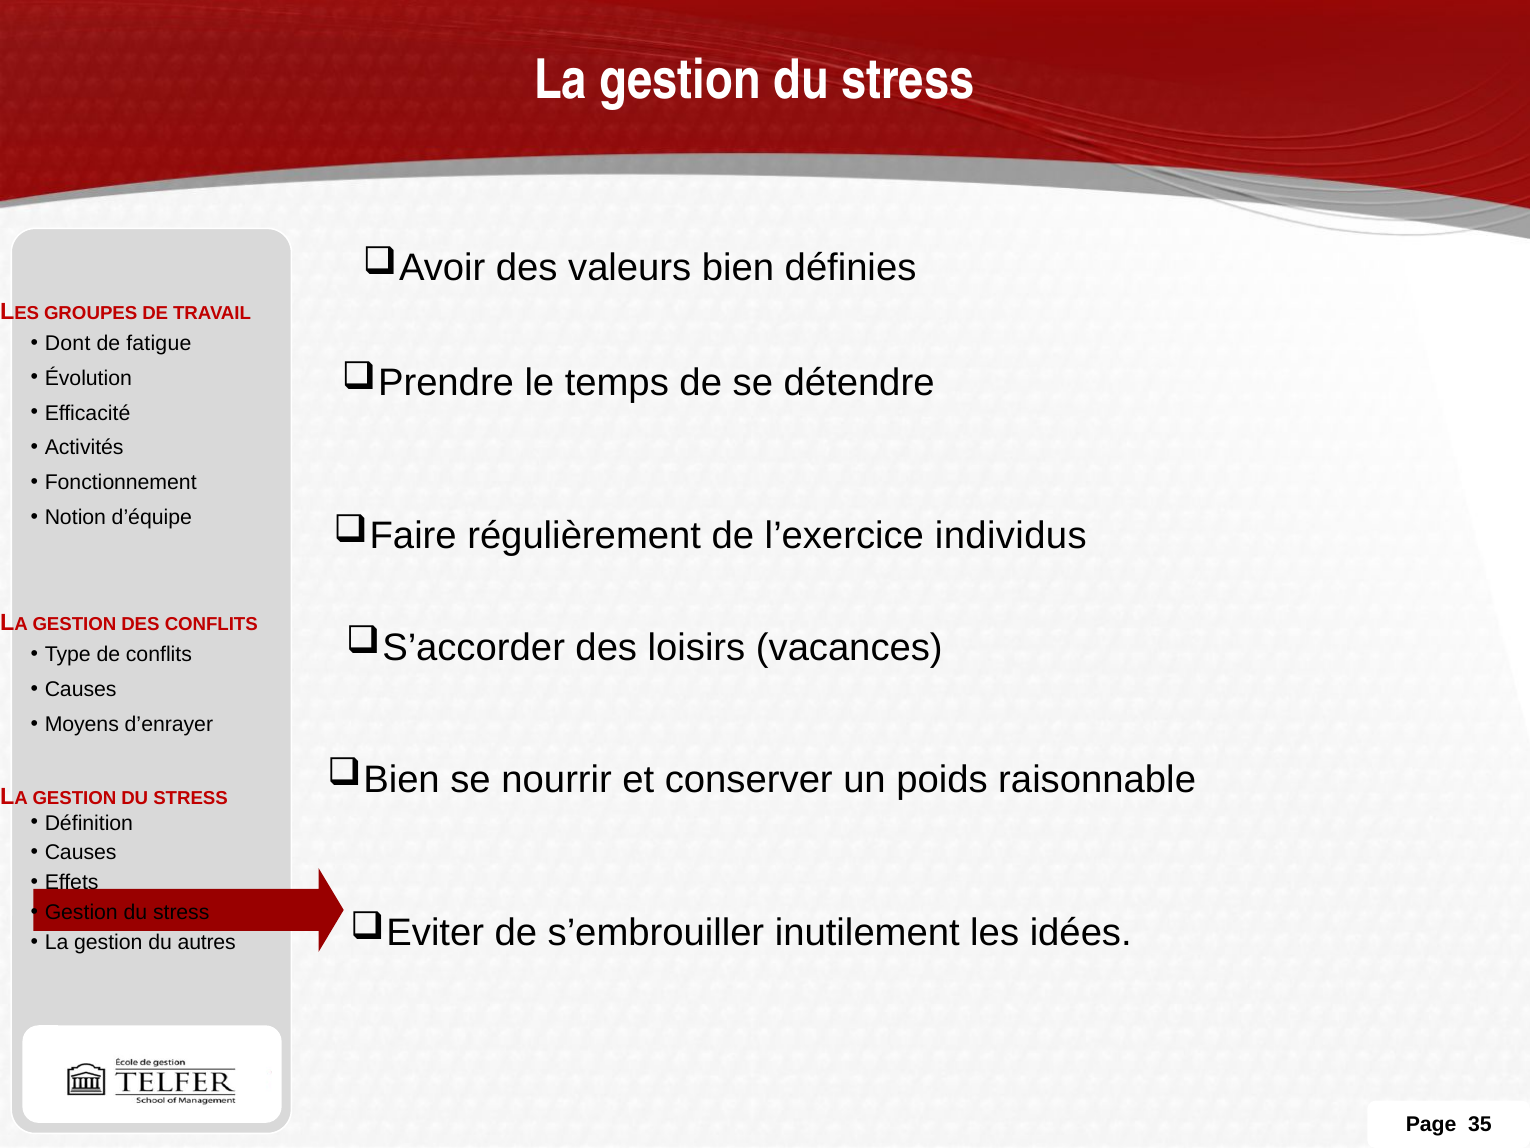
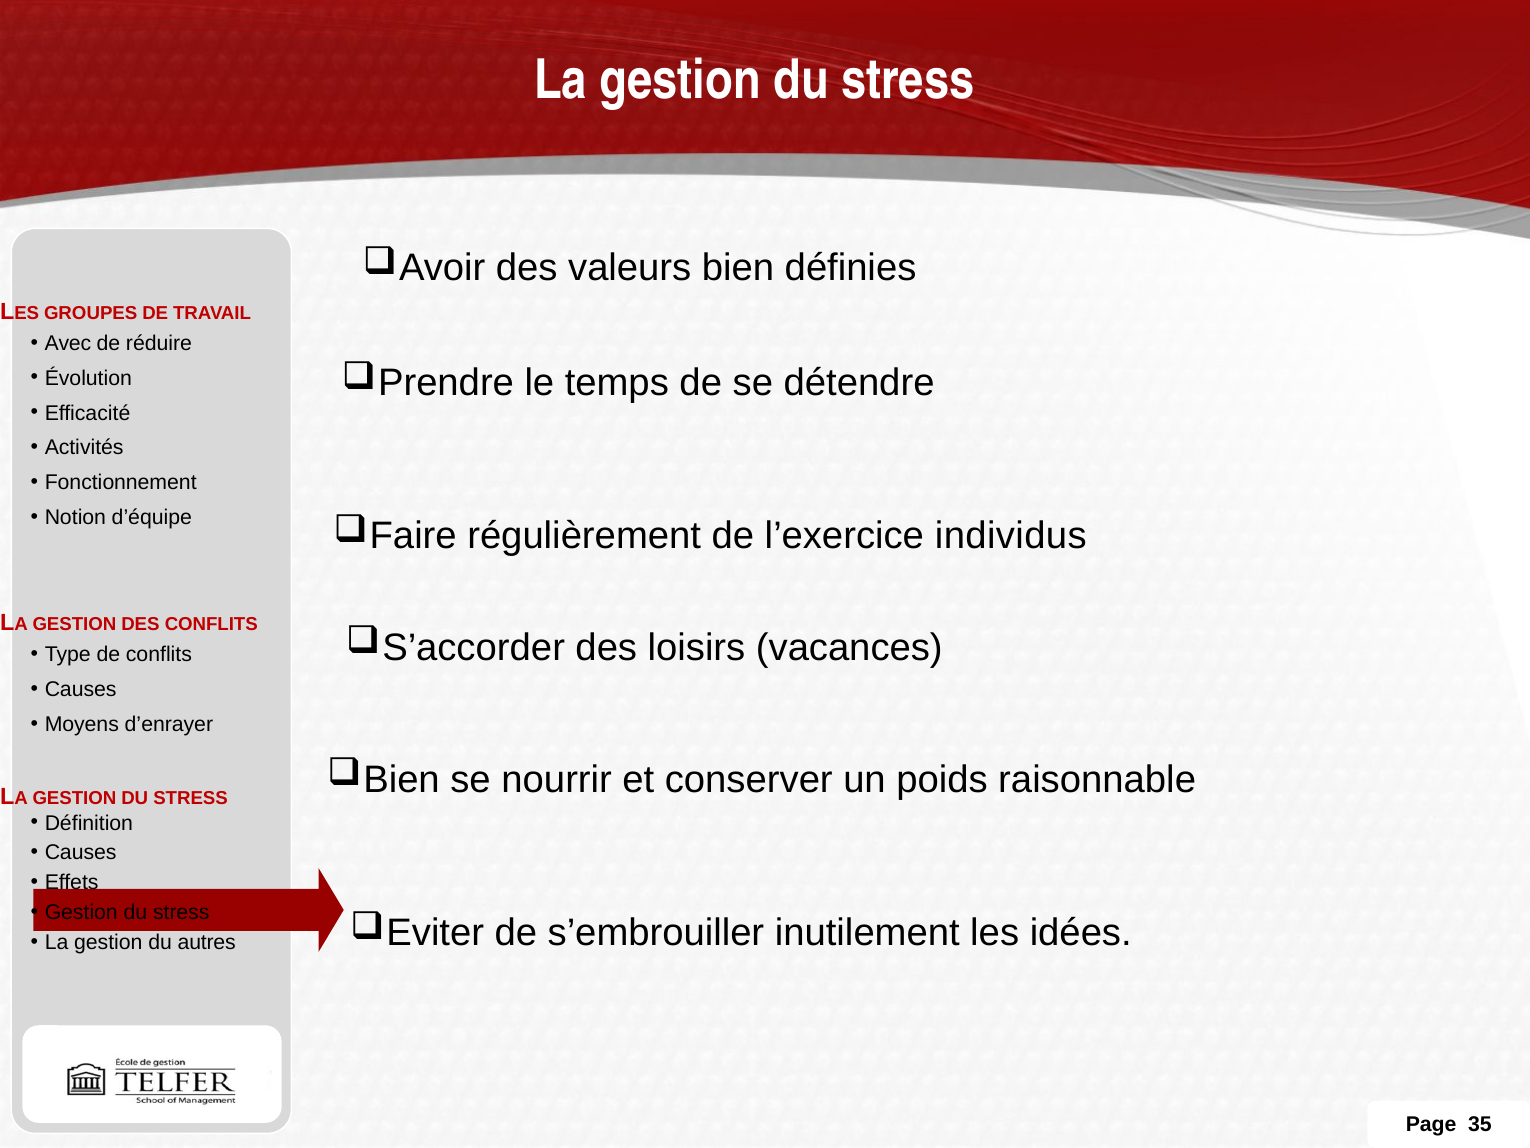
Dont: Dont -> Avec
fatigue: fatigue -> réduire
